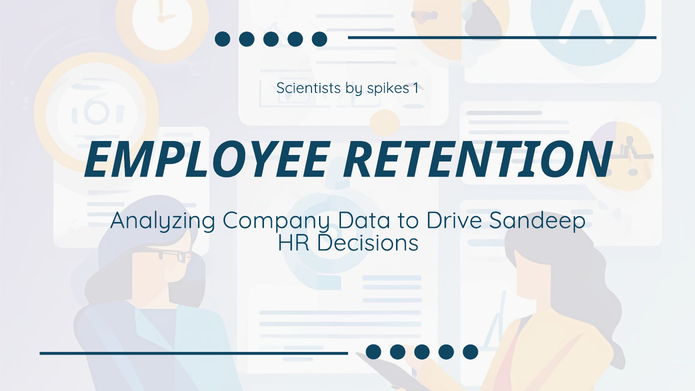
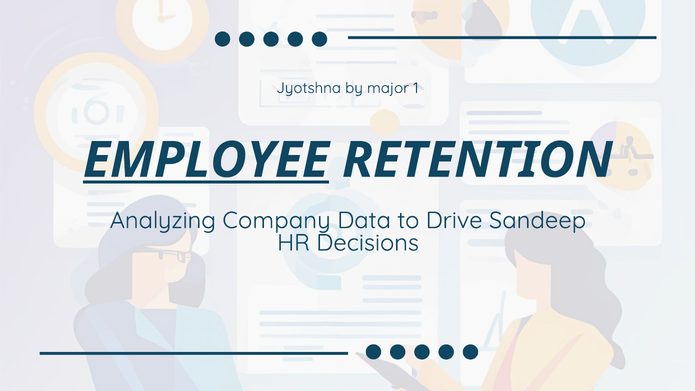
Scientists: Scientists -> Jyotshna
spikes: spikes -> major
EMPLOYEE underline: none -> present
